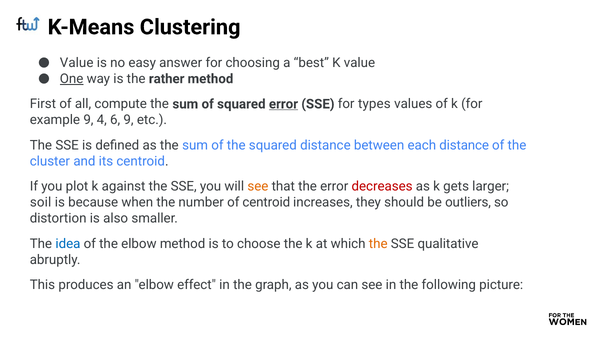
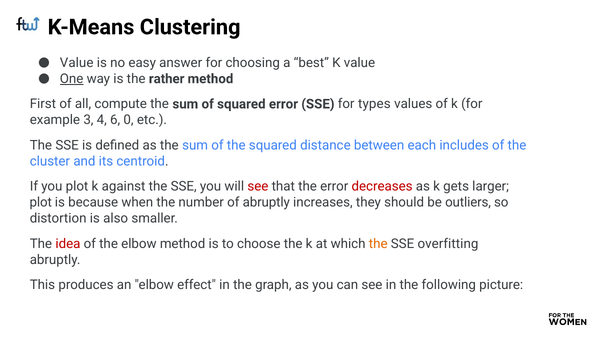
error at (283, 104) underline: present -> none
example 9: 9 -> 3
6 9: 9 -> 0
each distance: distance -> includes
see at (258, 186) colour: orange -> red
soil at (41, 202): soil -> plot
of centroid: centroid -> abruptly
idea colour: blue -> red
qualitative: qualitative -> overfitting
